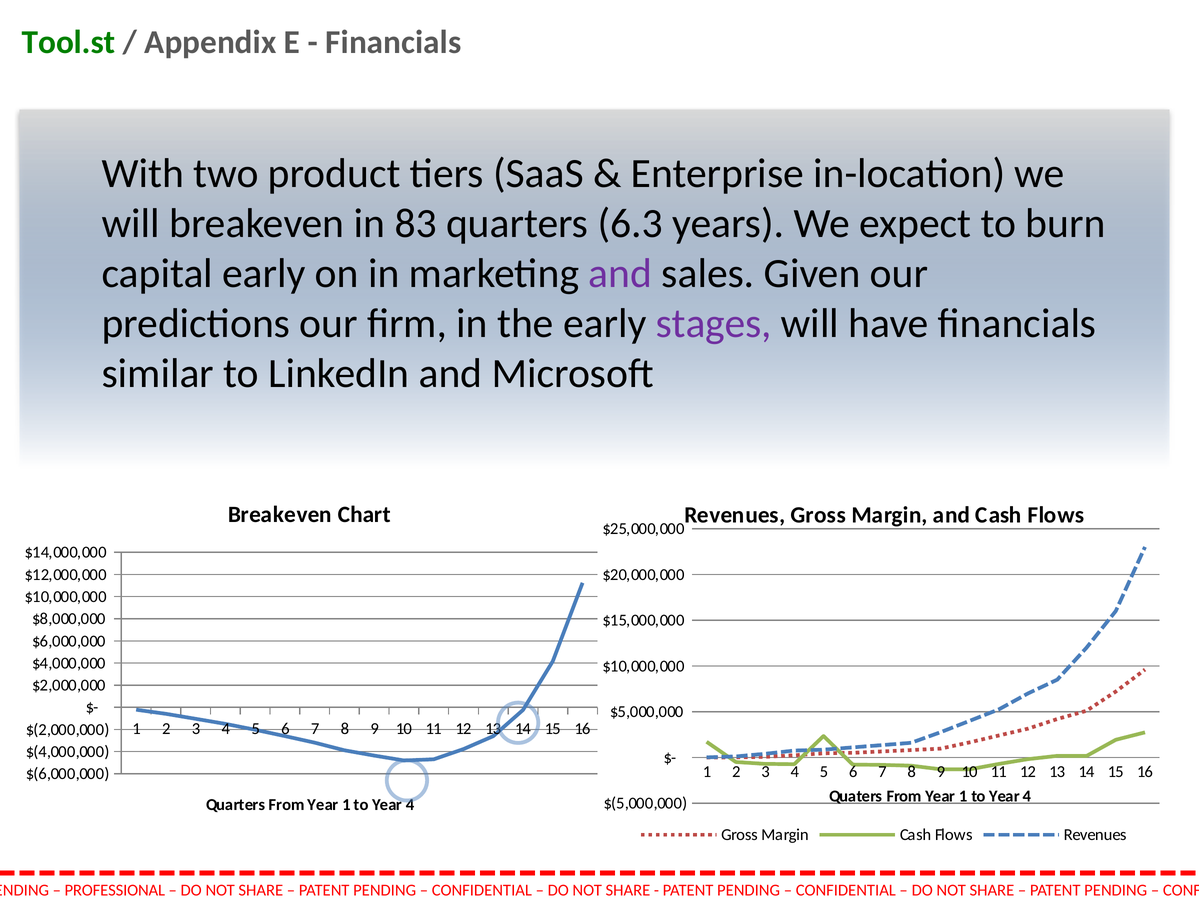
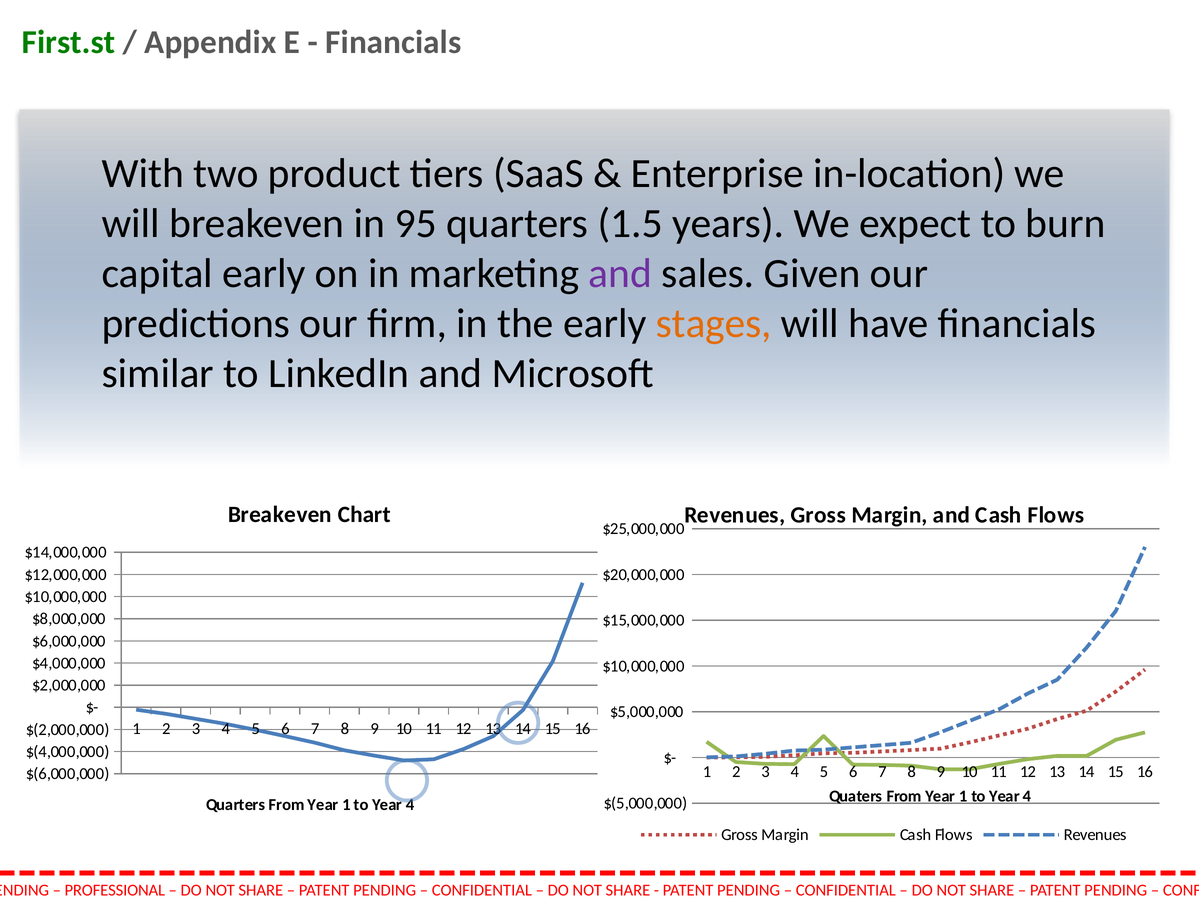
Tool.st: Tool.st -> First.st
83: 83 -> 95
6.3: 6.3 -> 1.5
stages colour: purple -> orange
